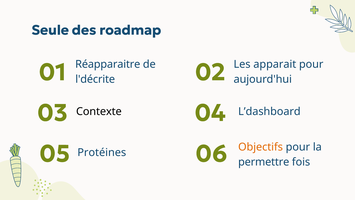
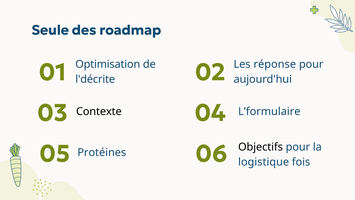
Réapparaitre: Réapparaitre -> Optimisation
apparait: apparait -> réponse
L’dashboard: L’dashboard -> L’formulaire
Objectifs colour: orange -> black
permettre: permettre -> logistique
